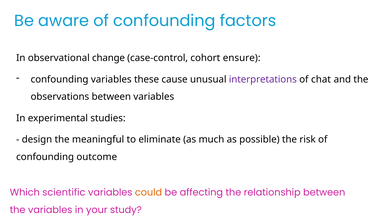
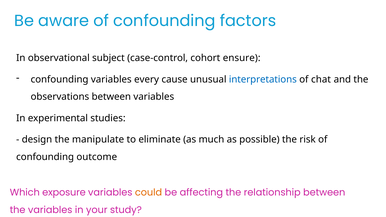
change: change -> subject
these: these -> every
interpretations colour: purple -> blue
meaningful: meaningful -> manipulate
scientific: scientific -> exposure
